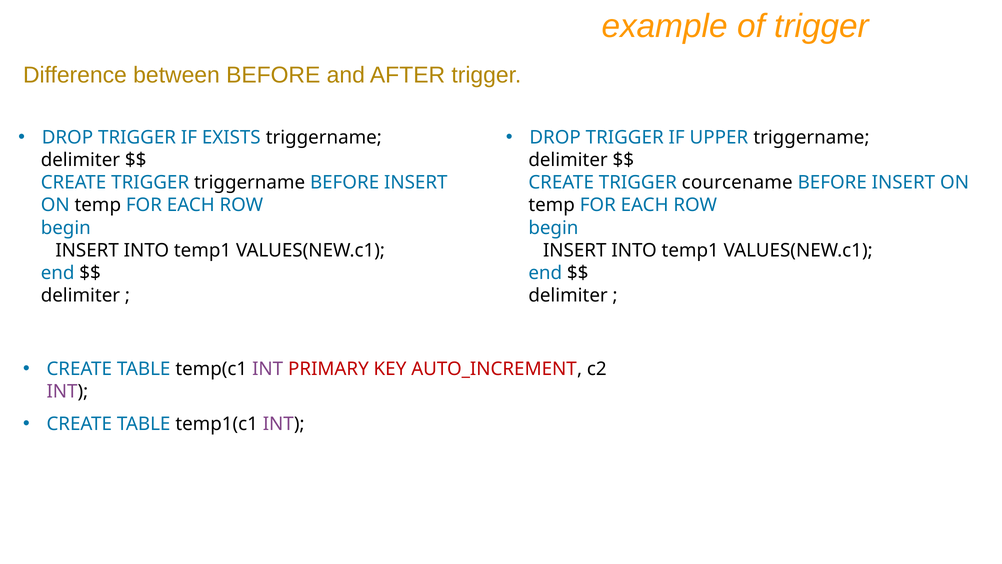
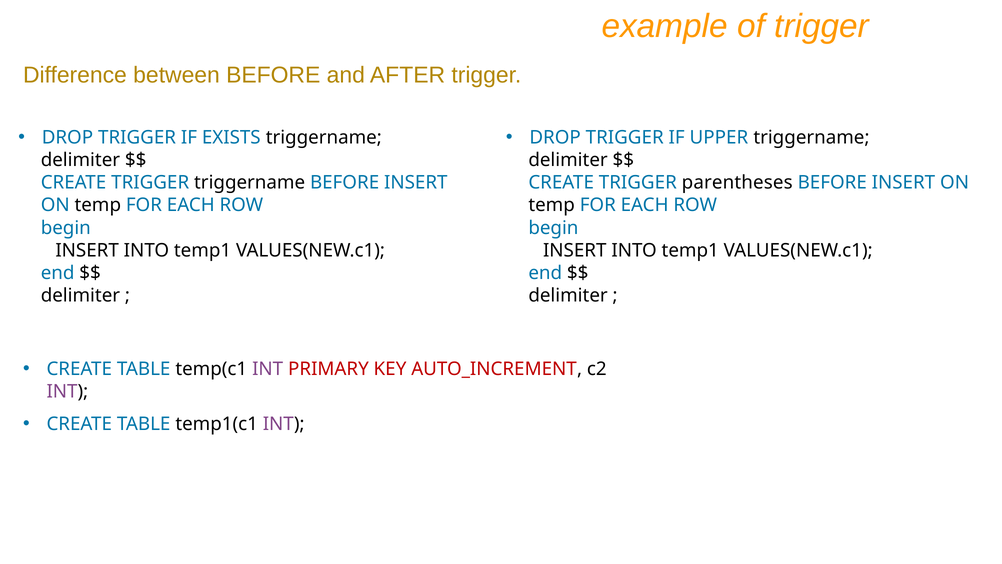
courcename: courcename -> parentheses
